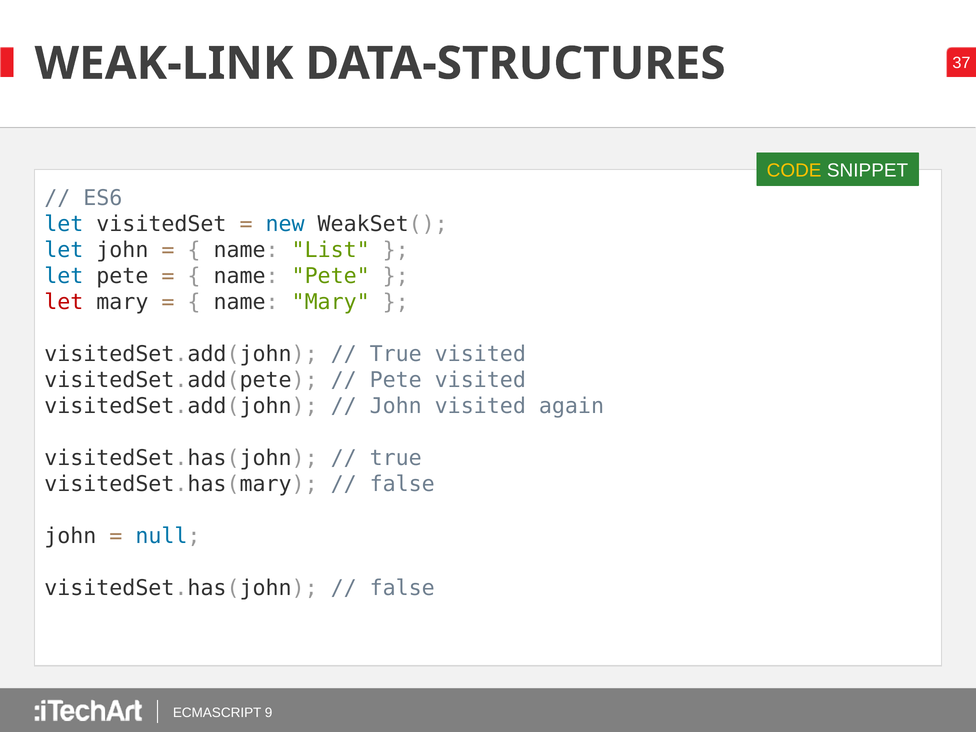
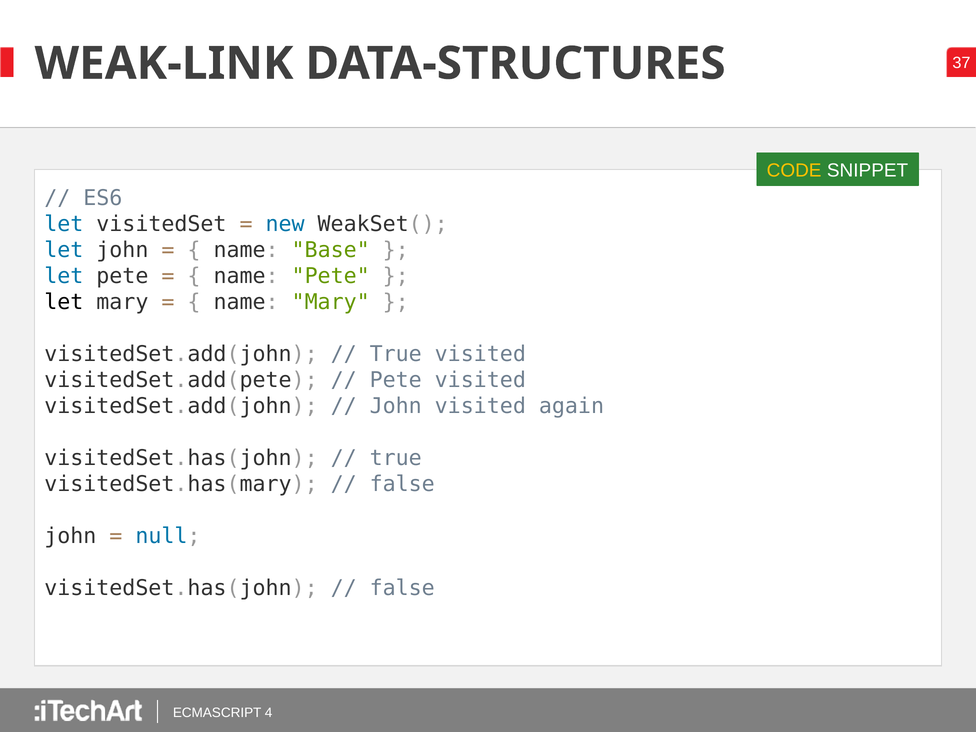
List: List -> Base
let at (64, 302) colour: red -> black
9: 9 -> 4
